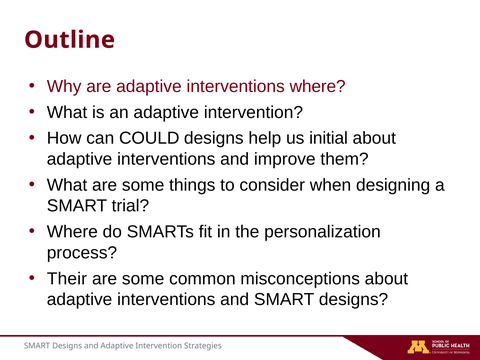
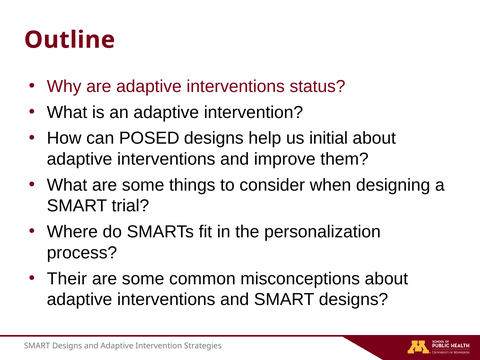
interventions where: where -> status
COULD: COULD -> POSED
